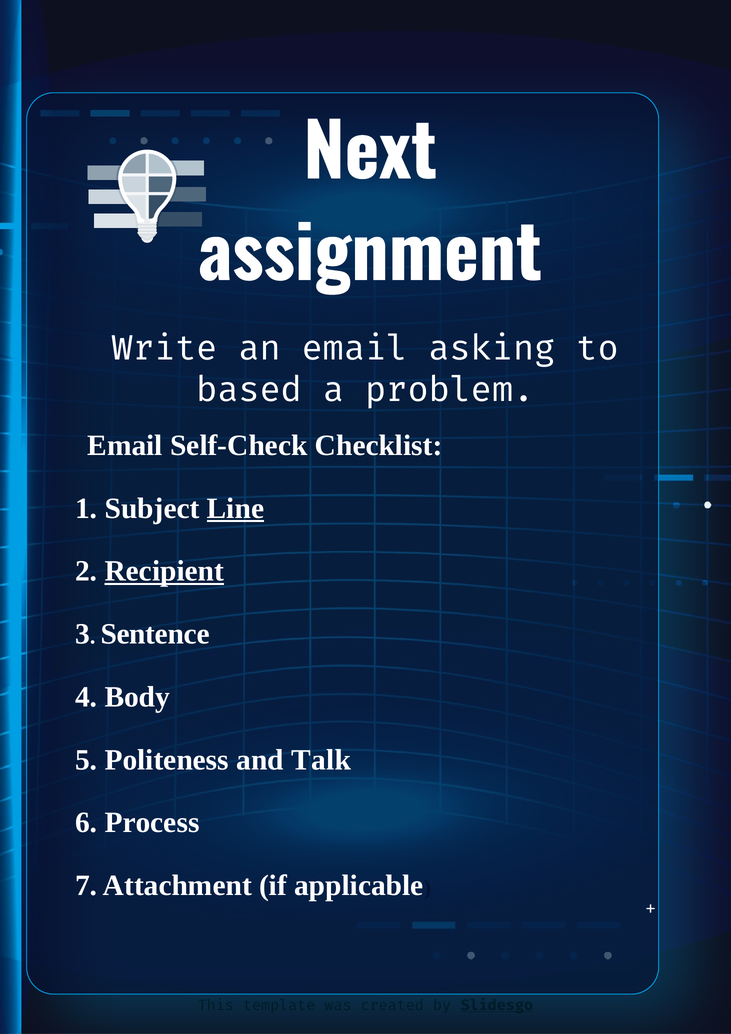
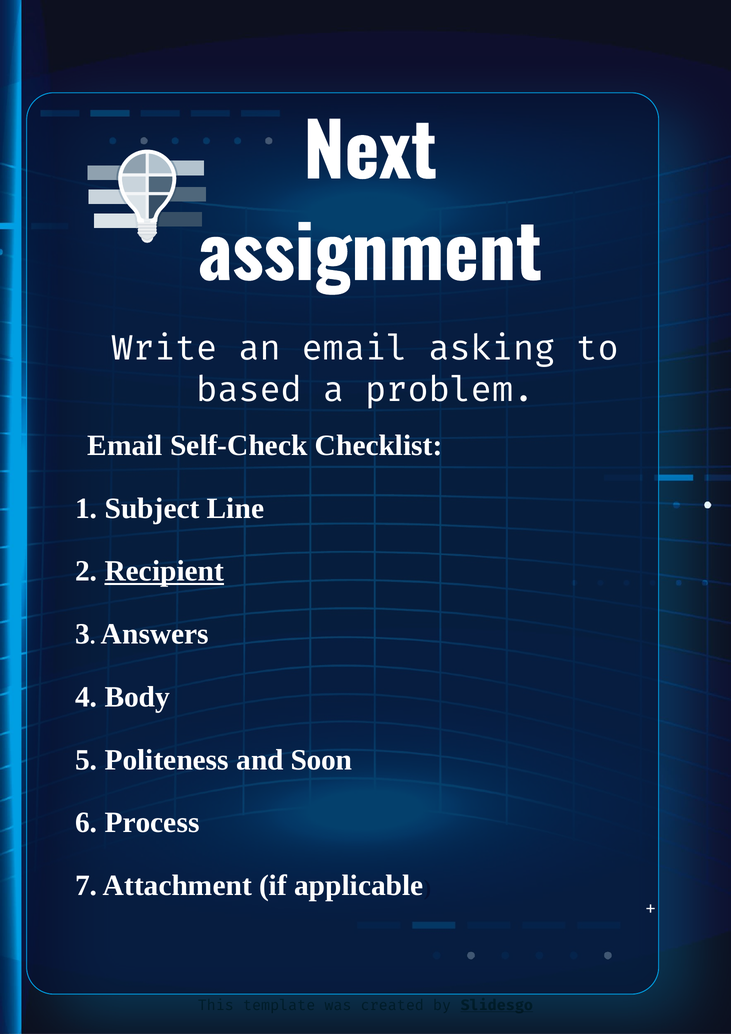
Line underline: present -> none
Sentence: Sentence -> Answers
Talk: Talk -> Soon
